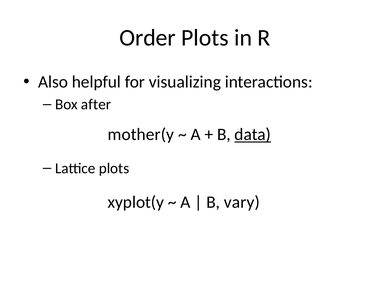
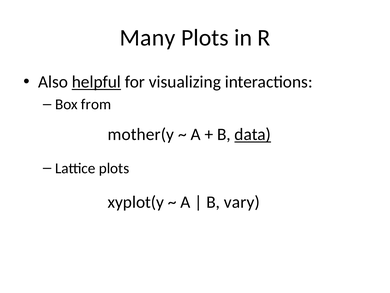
Order: Order -> Many
helpful underline: none -> present
after: after -> from
